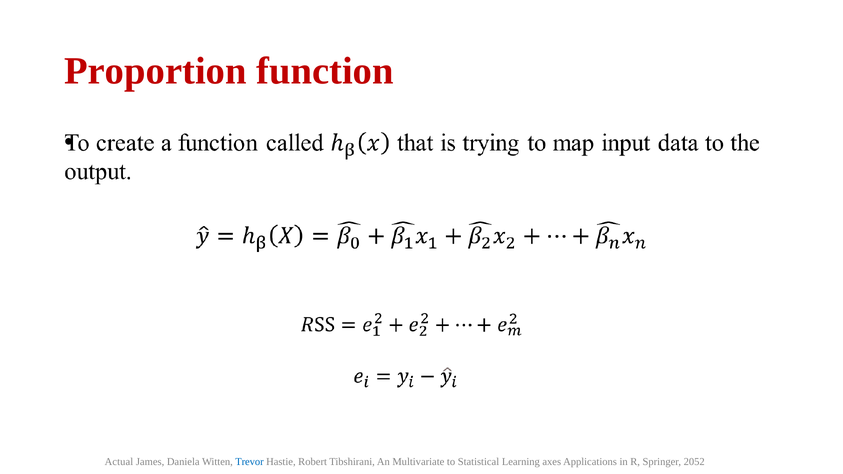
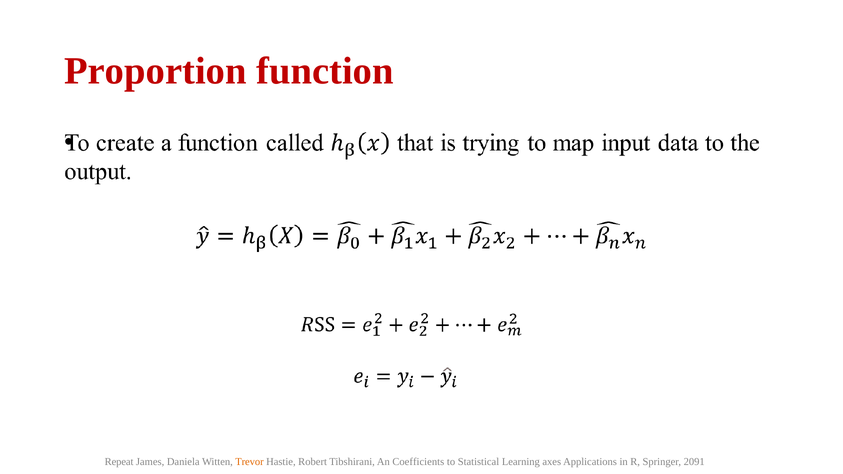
Actual: Actual -> Repeat
Trevor colour: blue -> orange
Multivariate: Multivariate -> Coefficients
2052: 2052 -> 2091
